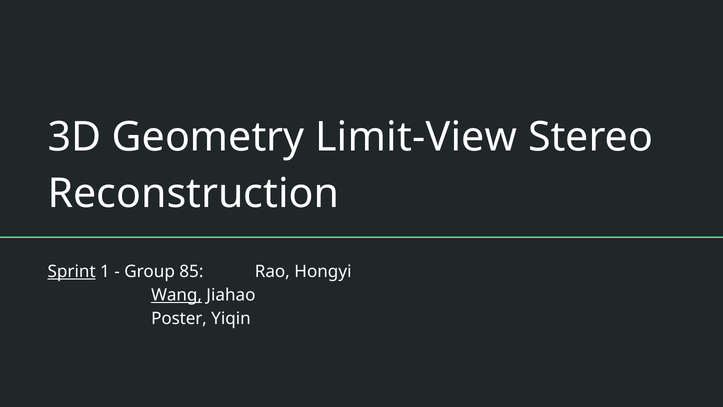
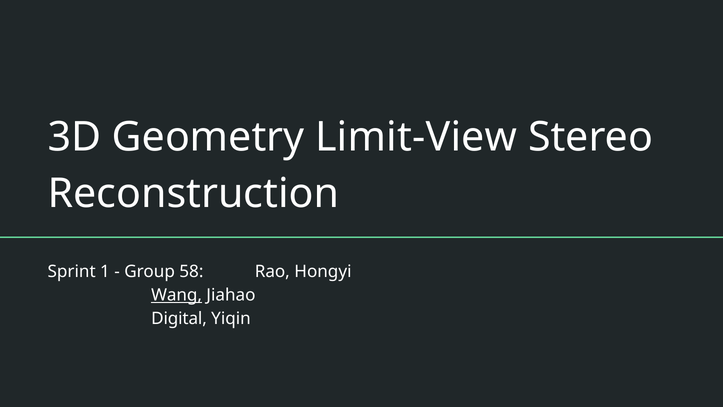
Sprint underline: present -> none
85: 85 -> 58
Poster: Poster -> Digital
